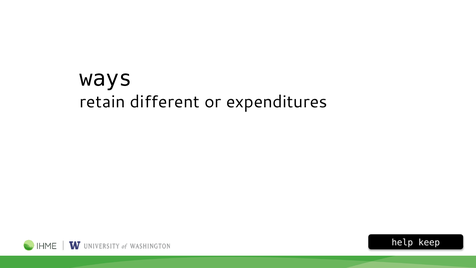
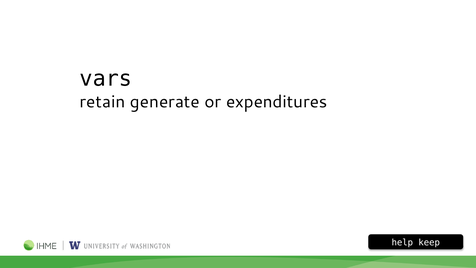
ways: ways -> vars
different: different -> generate
